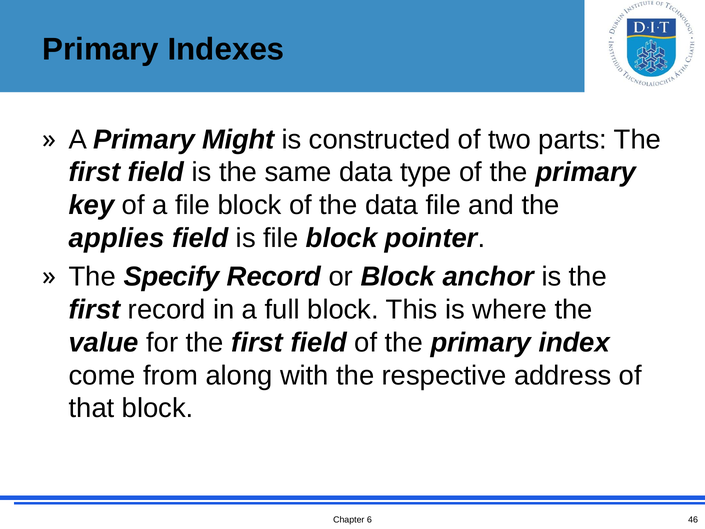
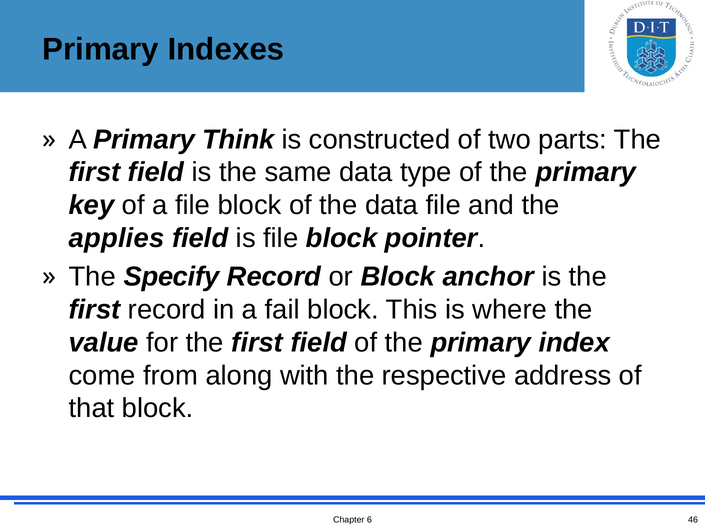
Might: Might -> Think
full: full -> fail
